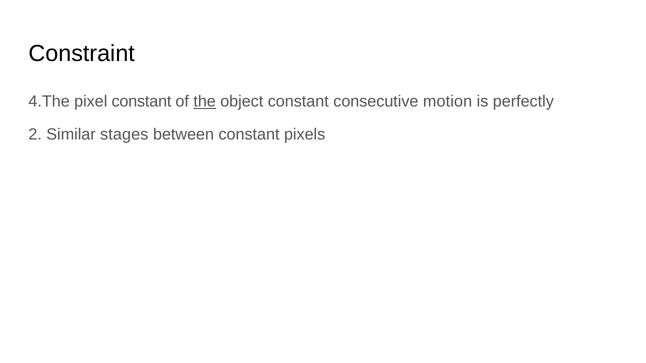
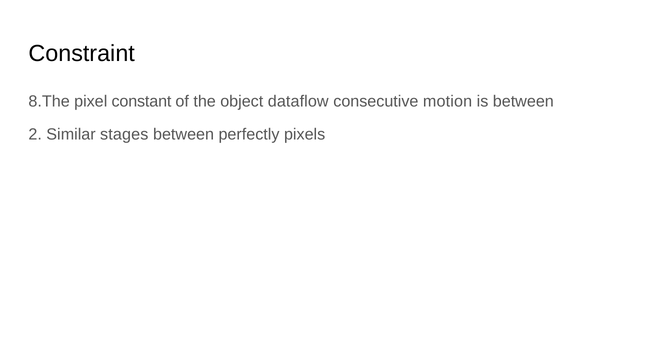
4.The: 4.The -> 8.The
the underline: present -> none
object constant: constant -> dataflow
is perfectly: perfectly -> between
between constant: constant -> perfectly
